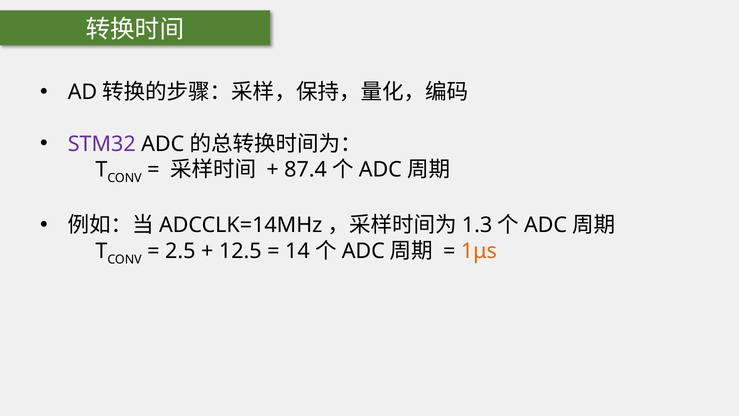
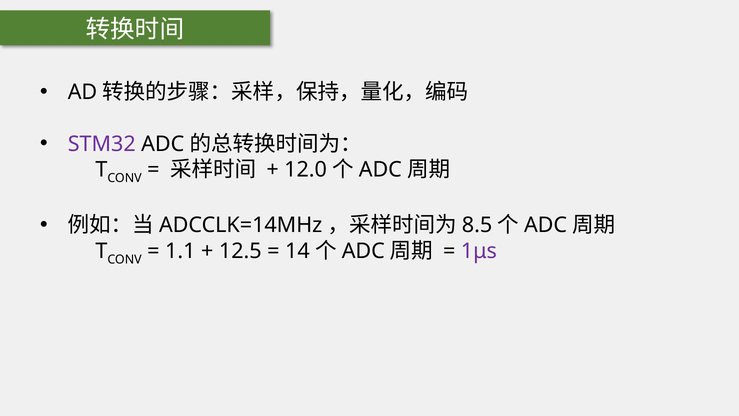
87.4: 87.4 -> 12.0
1.3: 1.3 -> 8.5
2.5: 2.5 -> 1.1
1μs colour: orange -> purple
